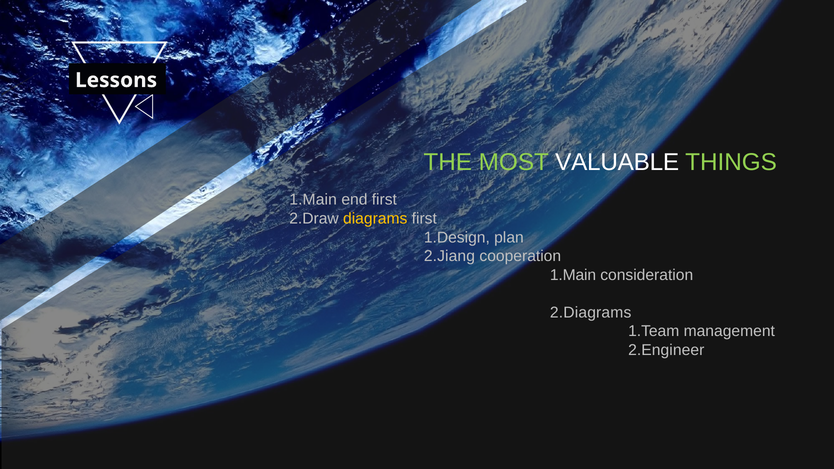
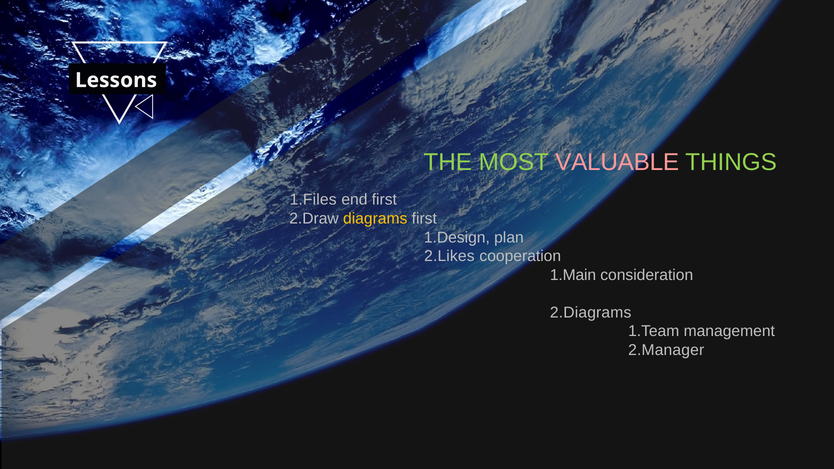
VALUABLE colour: white -> pink
1.Main at (313, 200): 1.Main -> 1.Files
2.Jiang: 2.Jiang -> 2.Likes
2.Engineer: 2.Engineer -> 2.Manager
